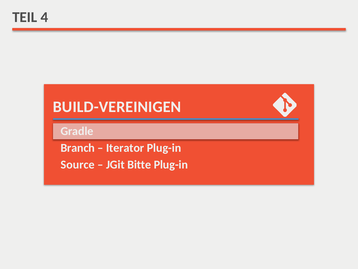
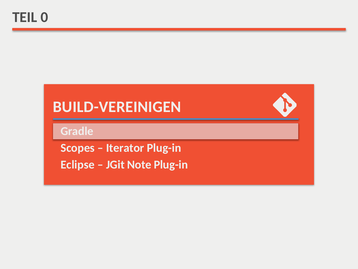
4: 4 -> 0
Branch: Branch -> Scopes
Source: Source -> Eclipse
Bitte: Bitte -> Note
